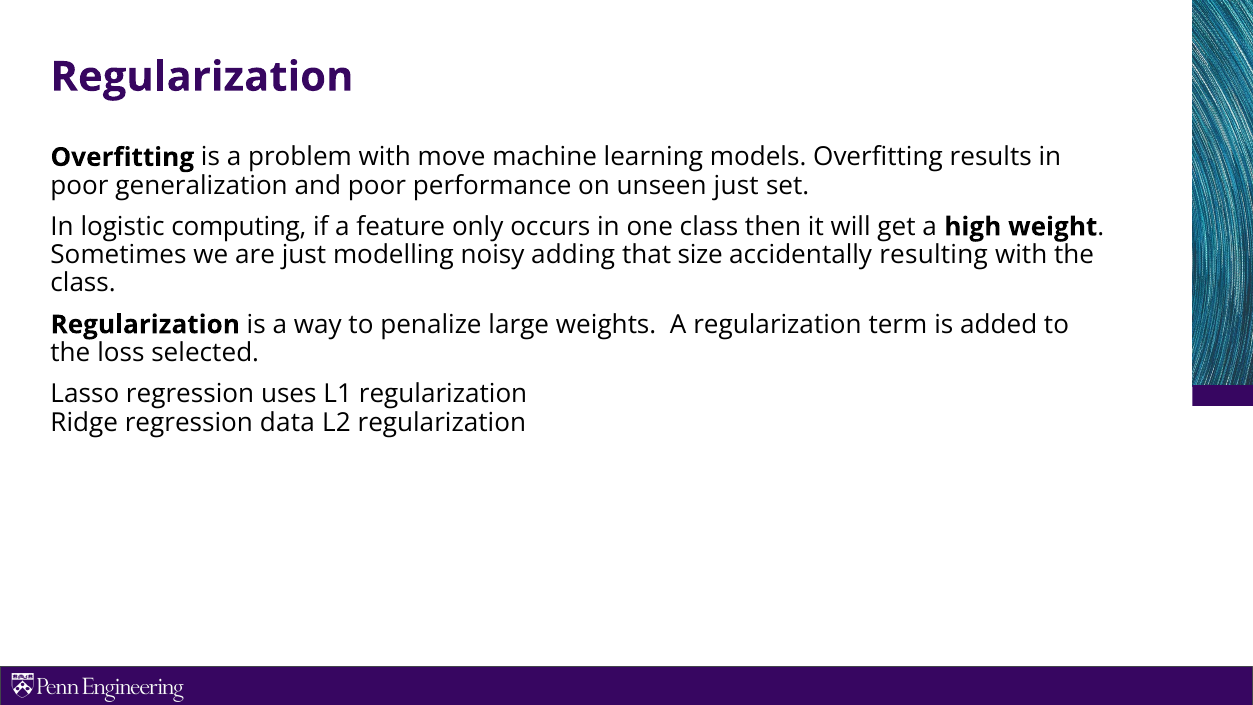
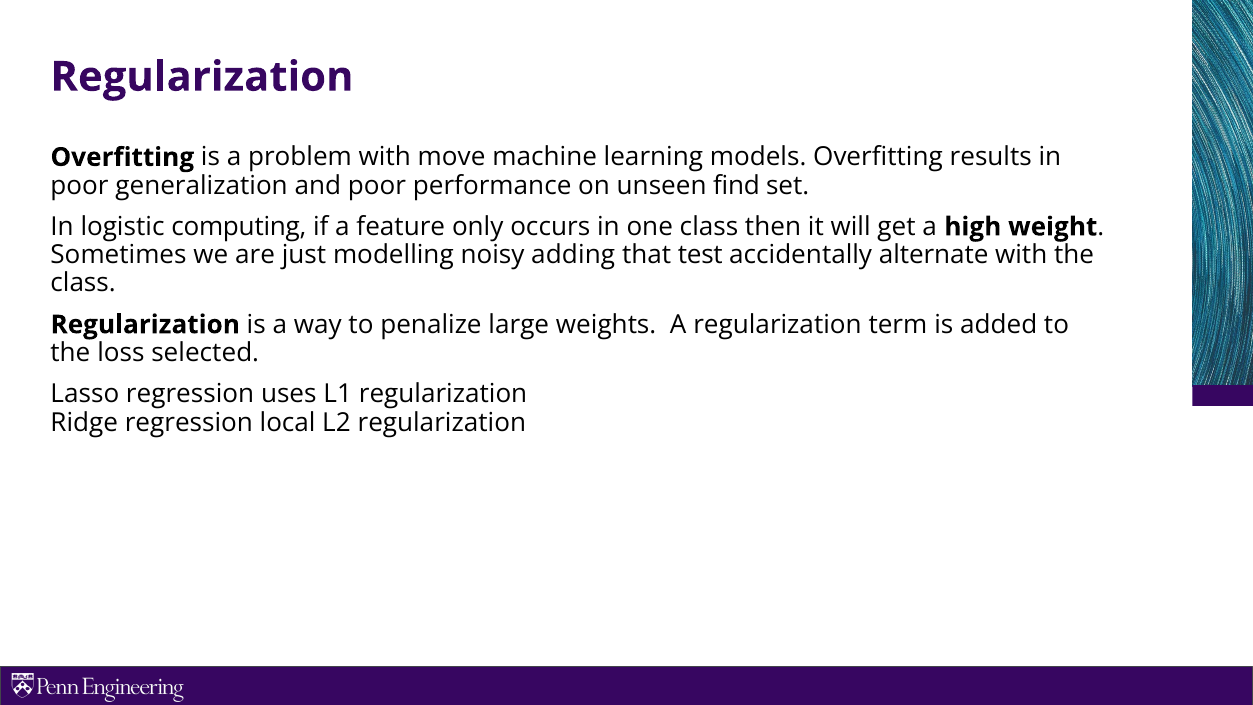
unseen just: just -> find
size: size -> test
resulting: resulting -> alternate
data: data -> local
